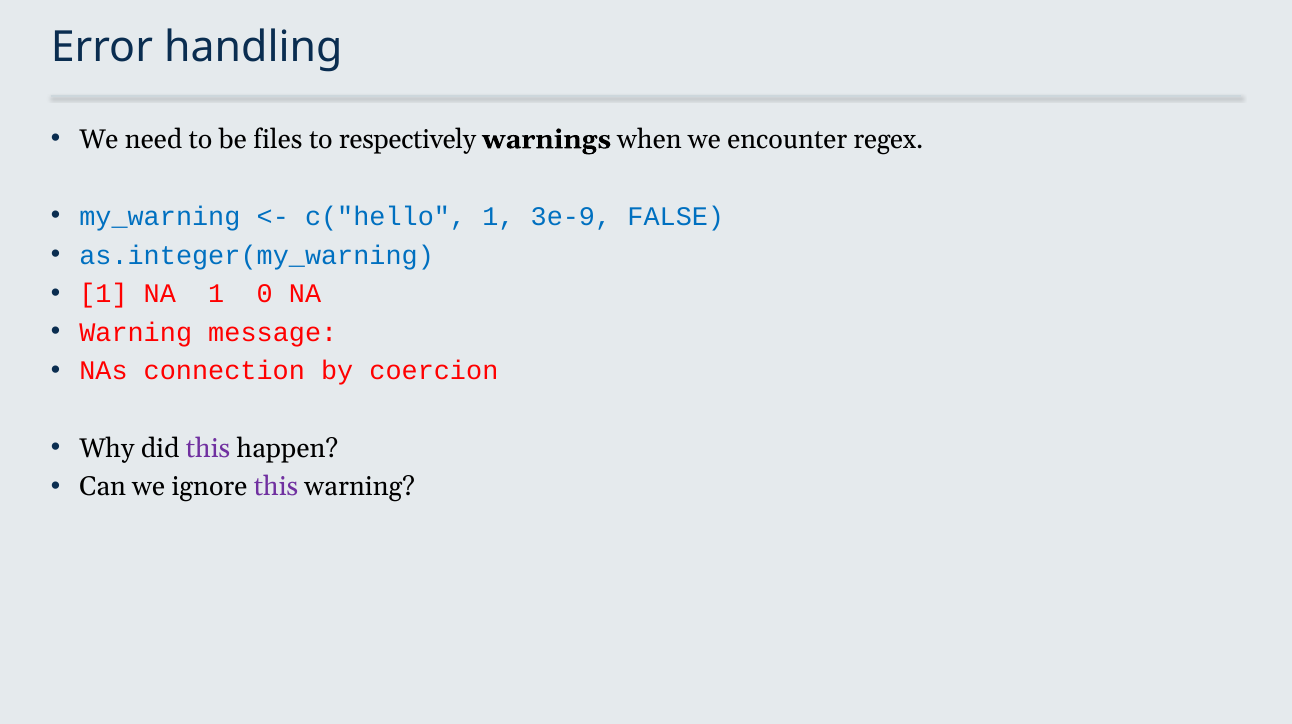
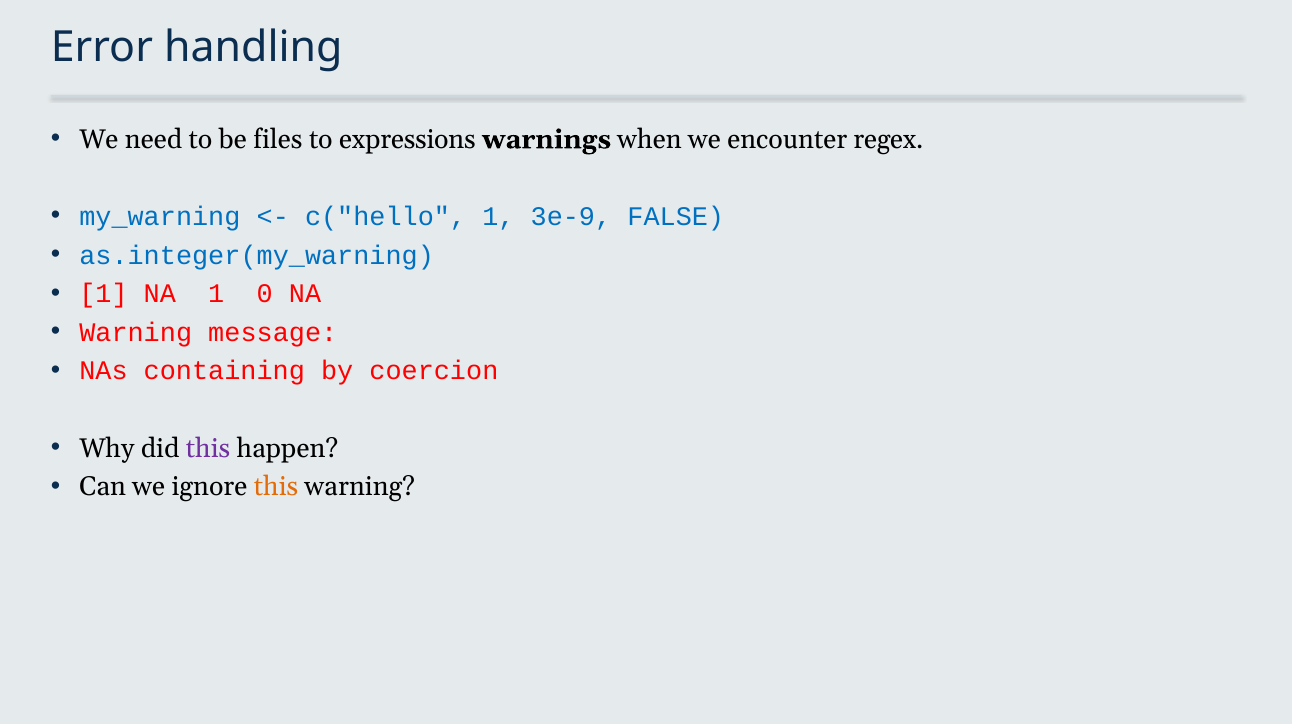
respectively: respectively -> expressions
connection: connection -> containing
this at (276, 487) colour: purple -> orange
